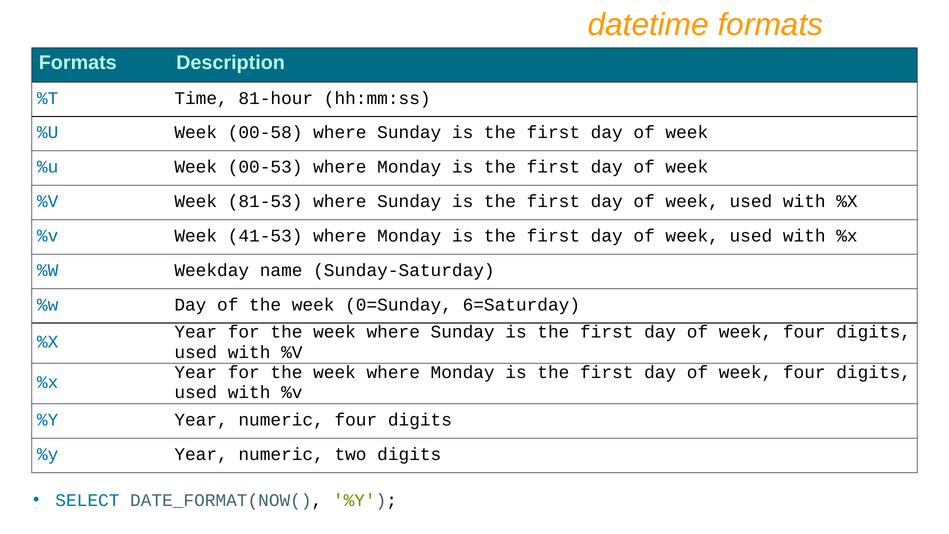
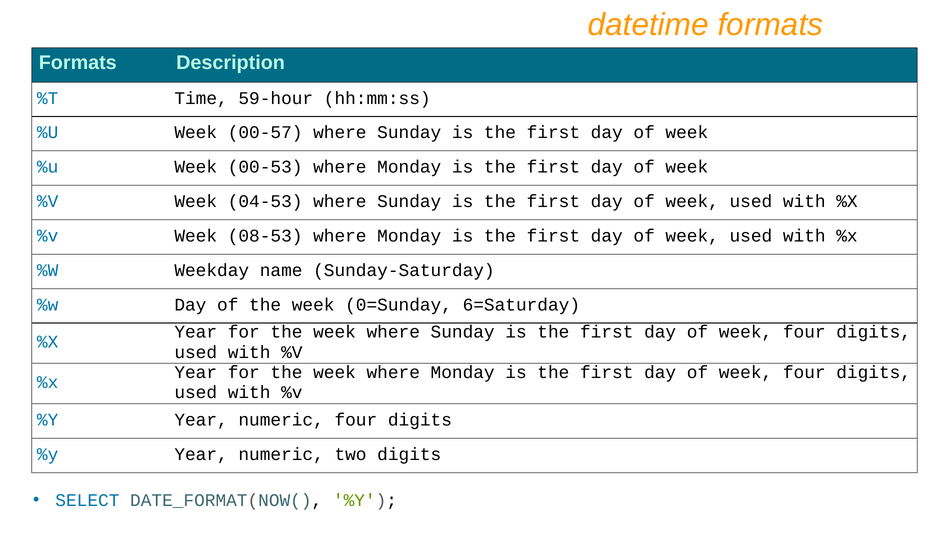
81-hour: 81-hour -> 59-hour
00-58: 00-58 -> 00-57
81-53: 81-53 -> 04-53
41-53: 41-53 -> 08-53
